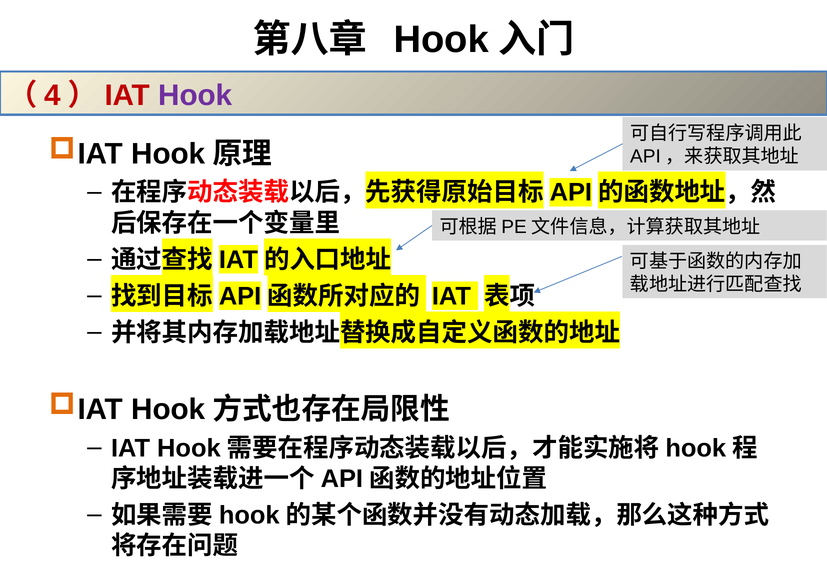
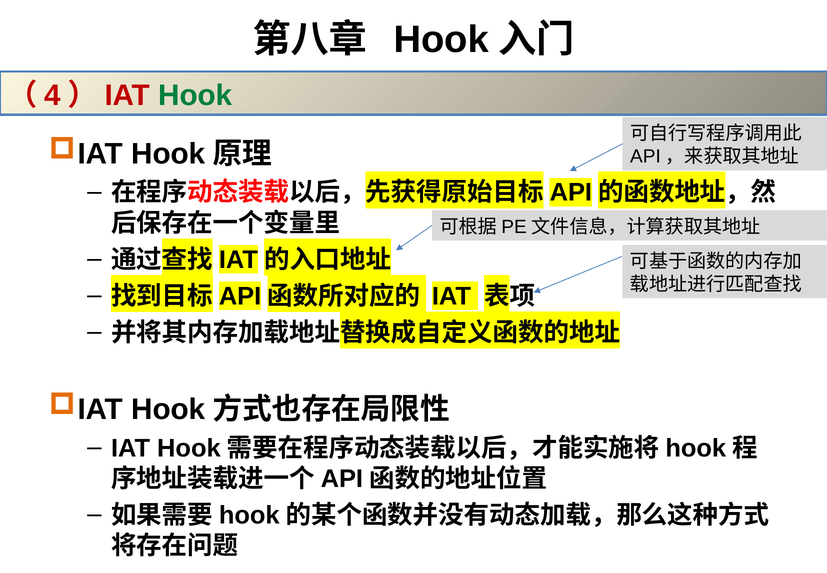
Hook at (195, 95) colour: purple -> green
